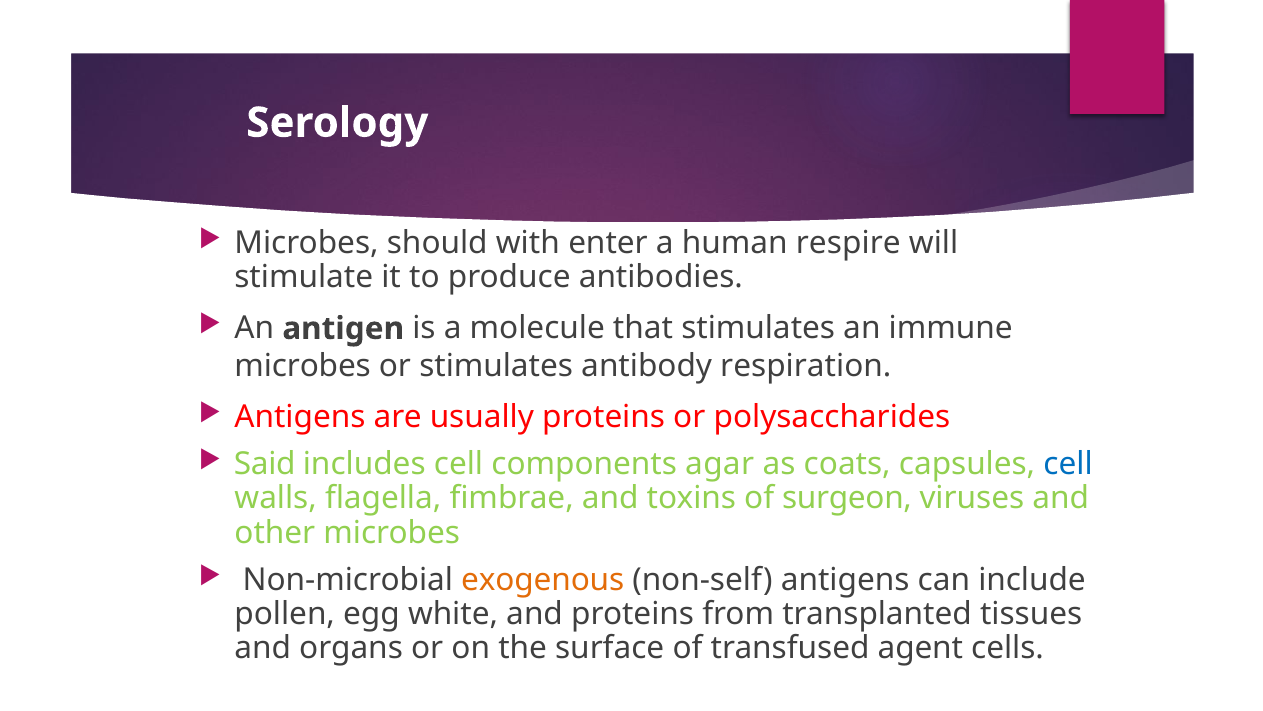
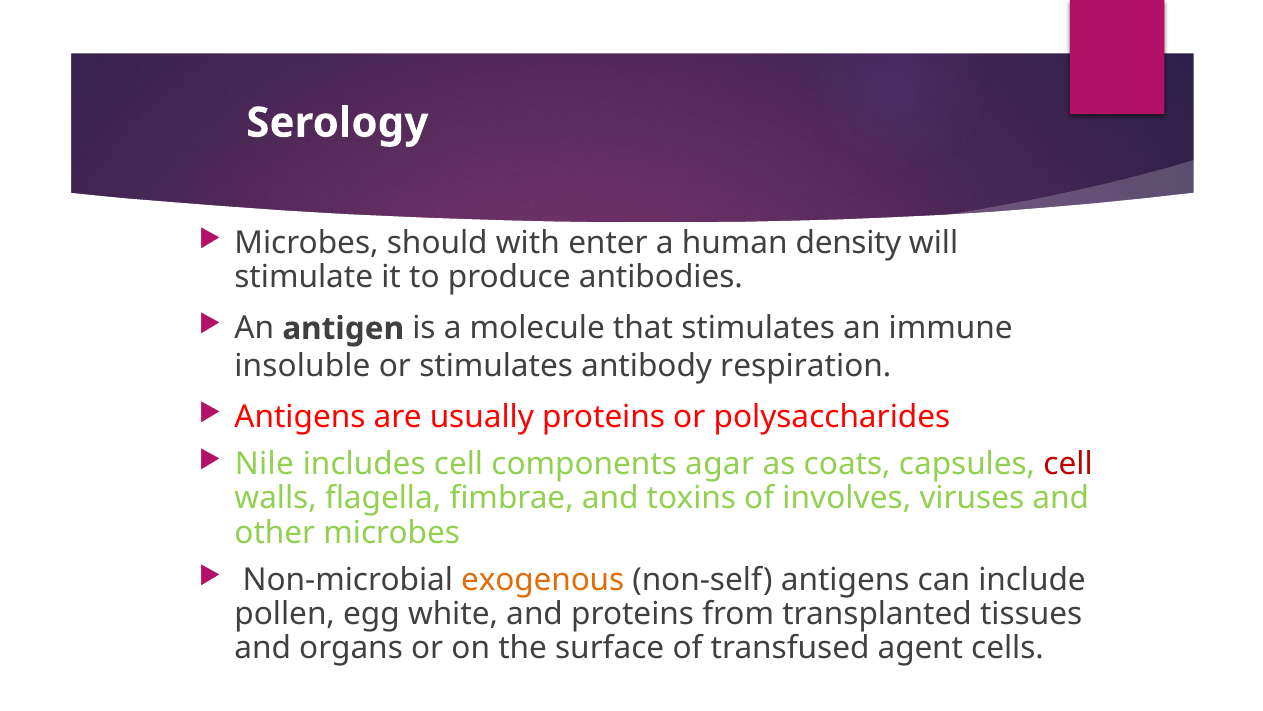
respire: respire -> density
microbes at (303, 366): microbes -> insoluble
Said: Said -> Nile
cell at (1068, 464) colour: blue -> red
surgeon: surgeon -> involves
